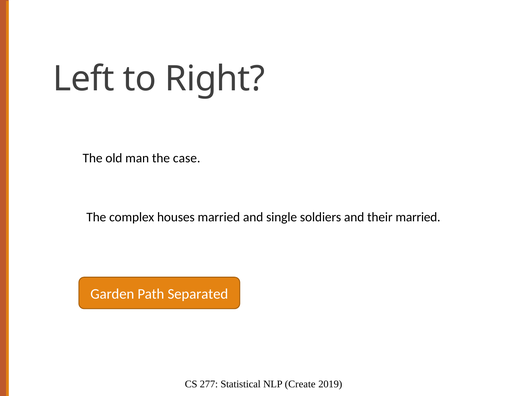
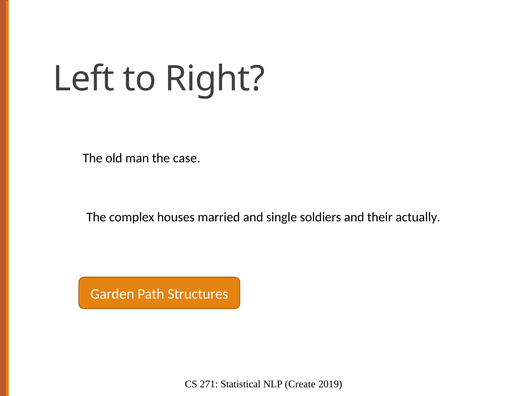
their married: married -> actually
Separated: Separated -> Structures
277: 277 -> 271
